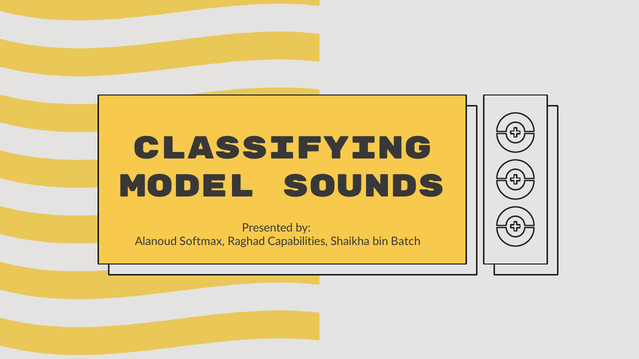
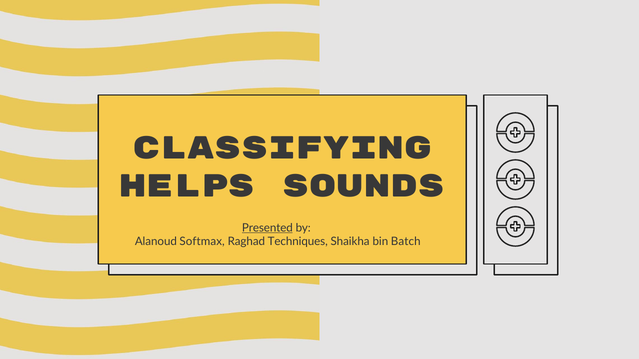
model: model -> helps
Presented underline: none -> present
Capabilities: Capabilities -> Techniques
